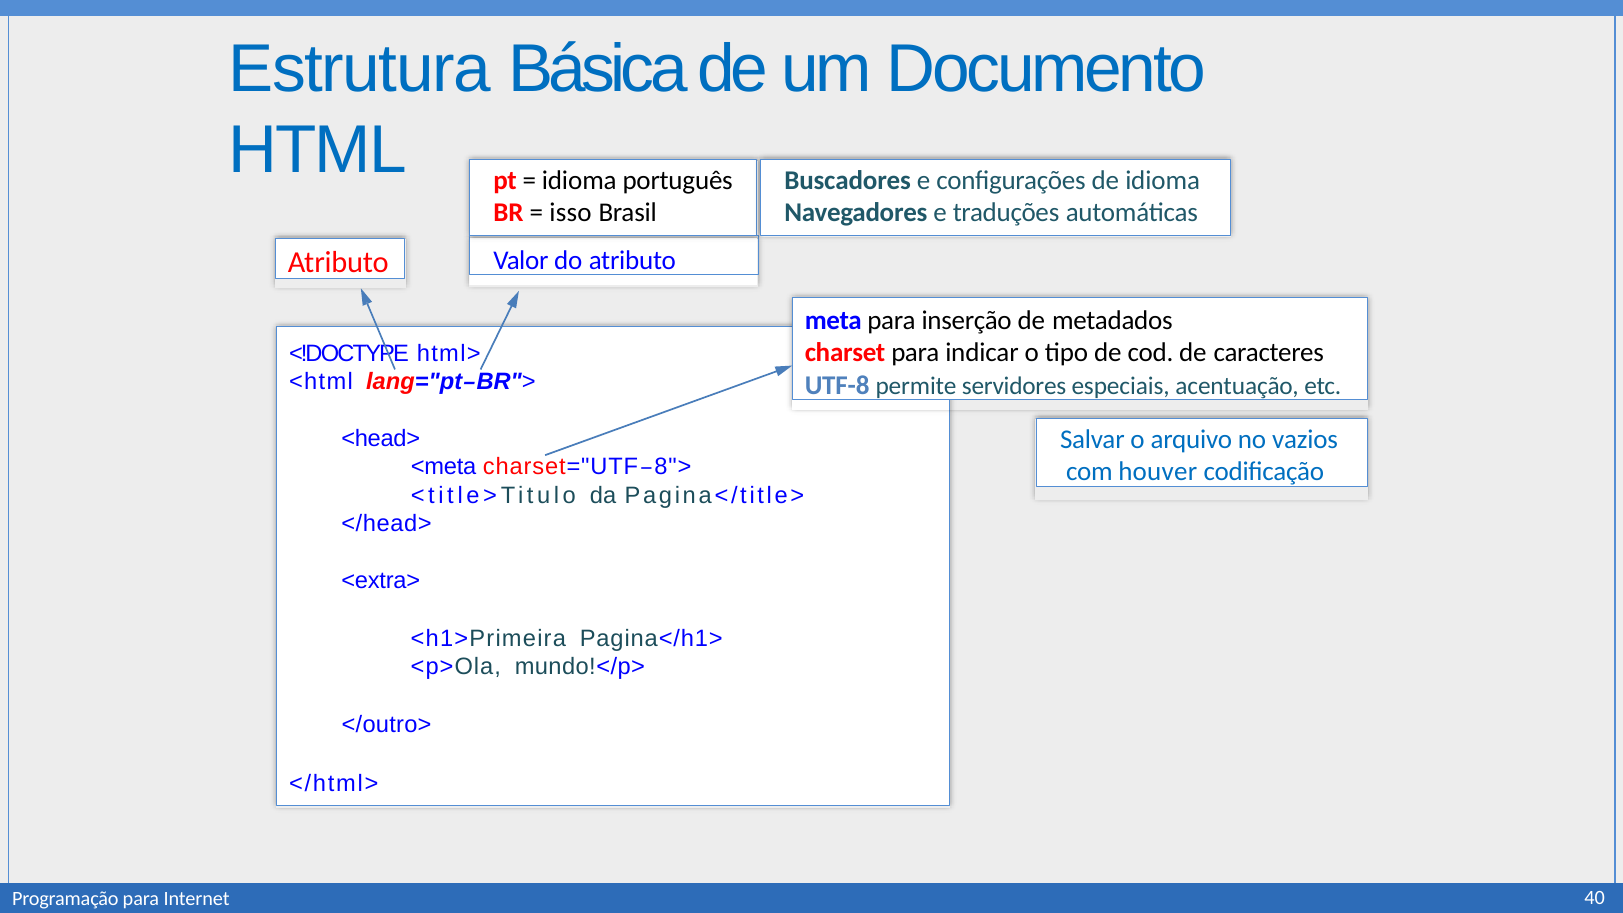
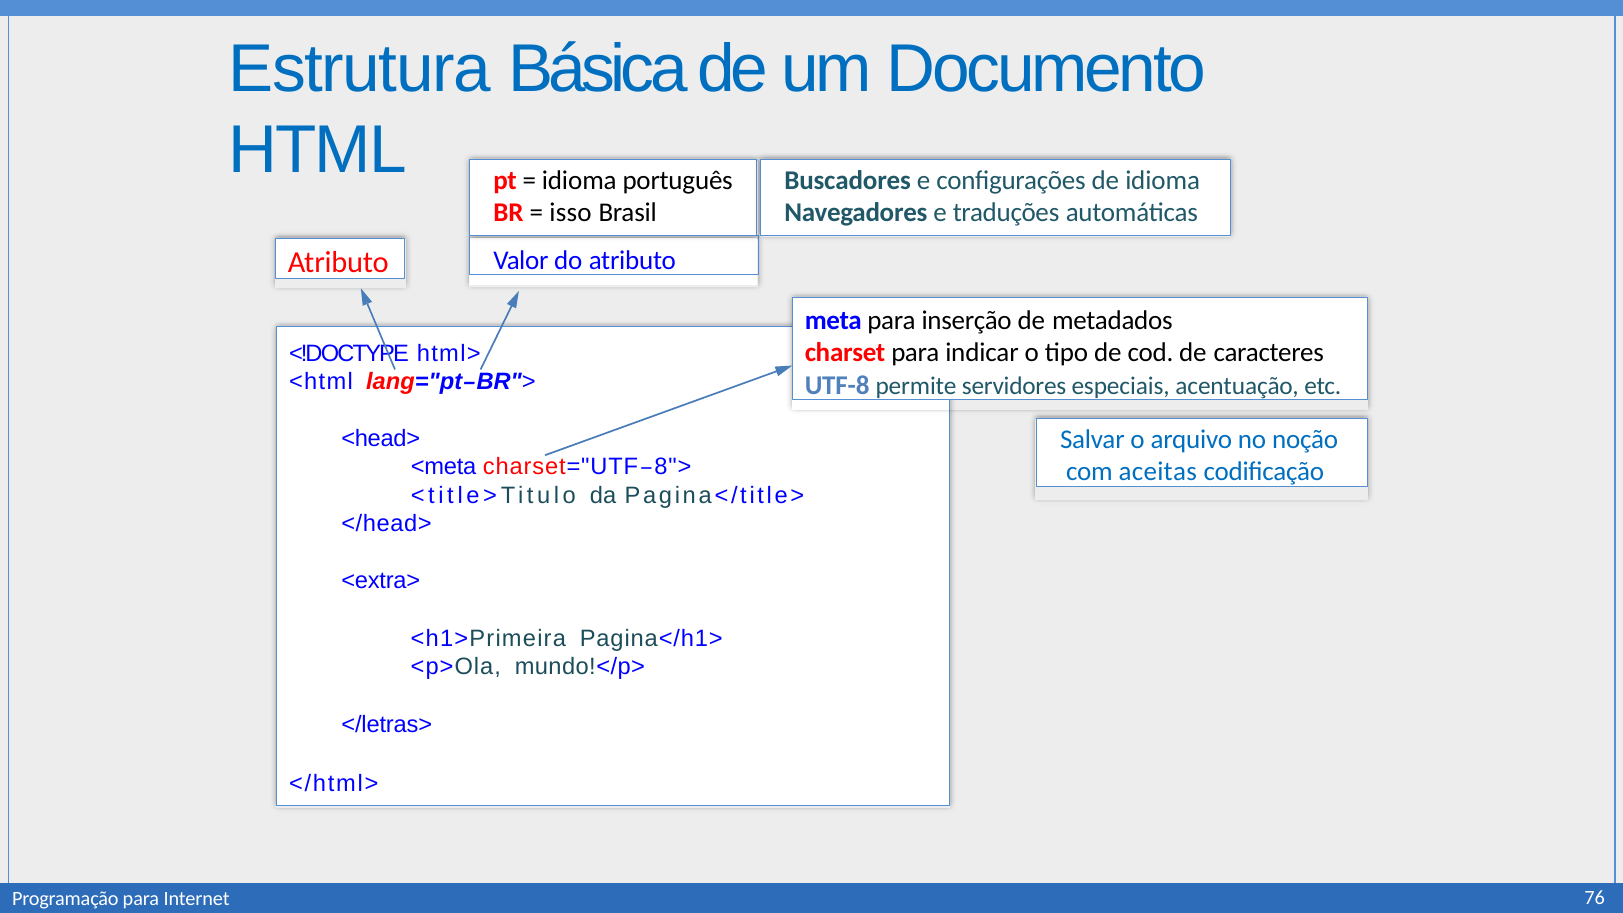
vazios: vazios -> noção
houver: houver -> aceitas
</outro>: </outro> -> </letras>
40: 40 -> 76
